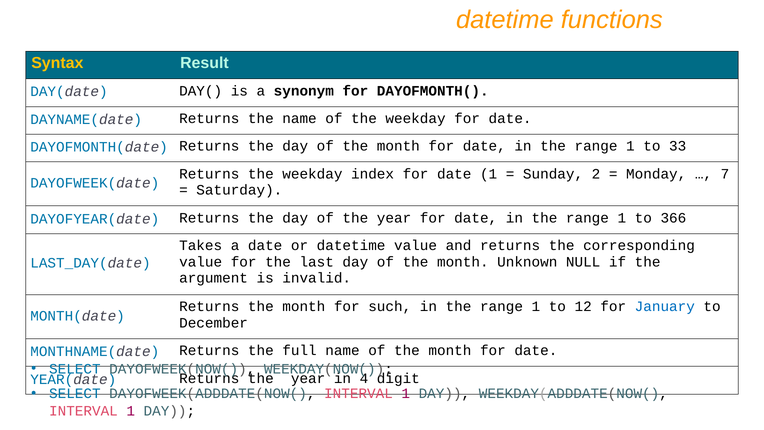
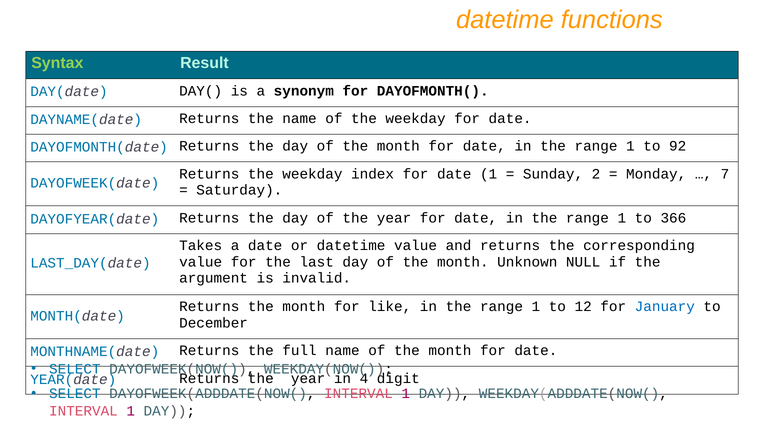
Syntax colour: yellow -> light green
33: 33 -> 92
such: such -> like
